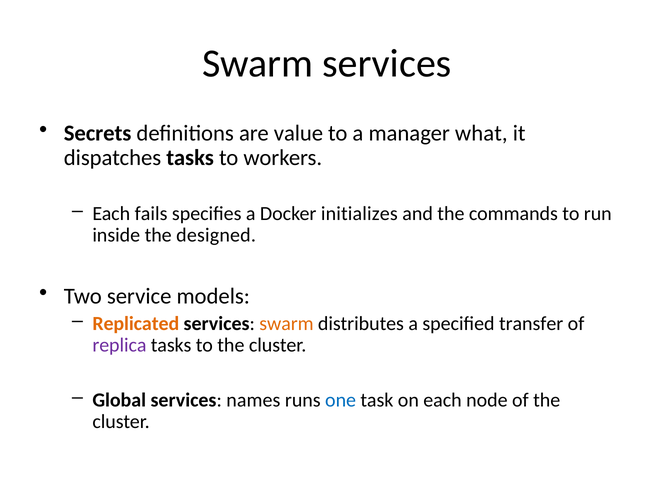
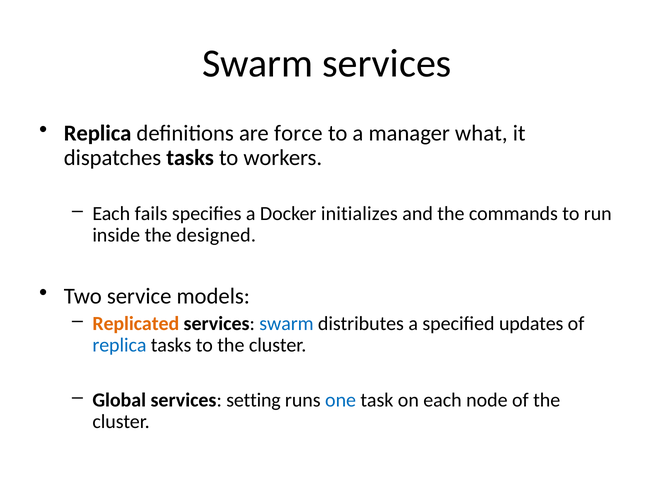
Secrets at (98, 133): Secrets -> Replica
value: value -> force
swarm at (286, 323) colour: orange -> blue
transfer: transfer -> updates
replica at (119, 345) colour: purple -> blue
names: names -> setting
